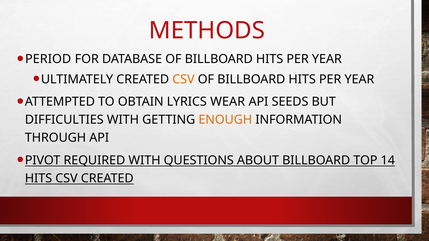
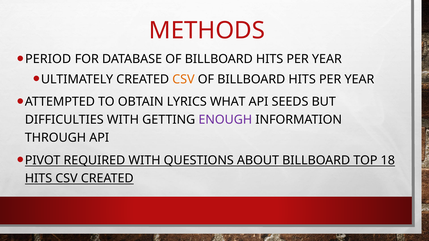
WEAR: WEAR -> WHAT
ENOUGH colour: orange -> purple
14: 14 -> 18
